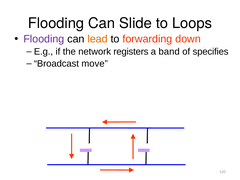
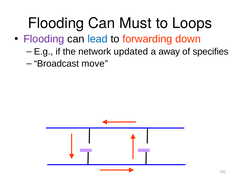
Slide: Slide -> Must
lead colour: orange -> blue
registers: registers -> updated
band: band -> away
